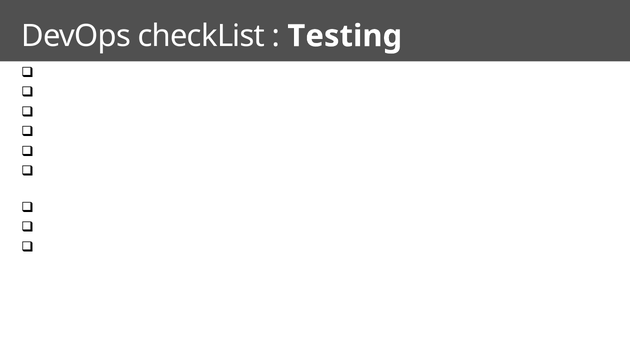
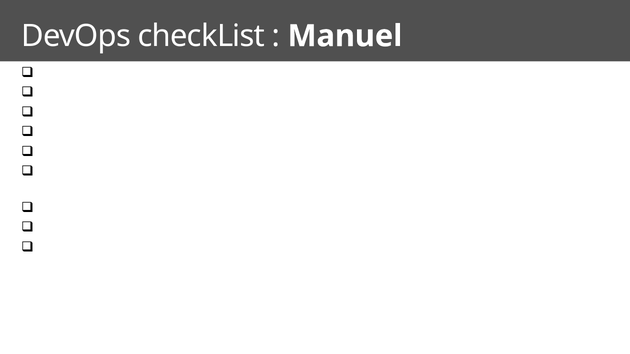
Testing: Testing -> Manuel
